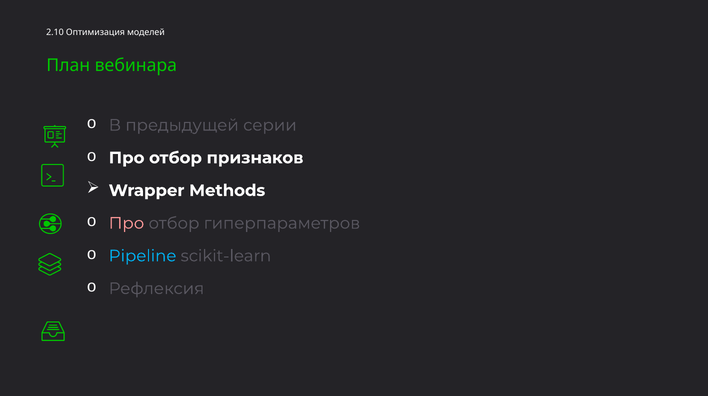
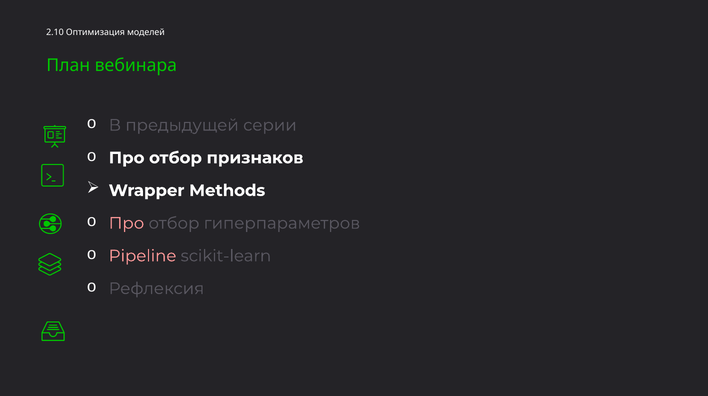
Pipeline colour: light blue -> pink
